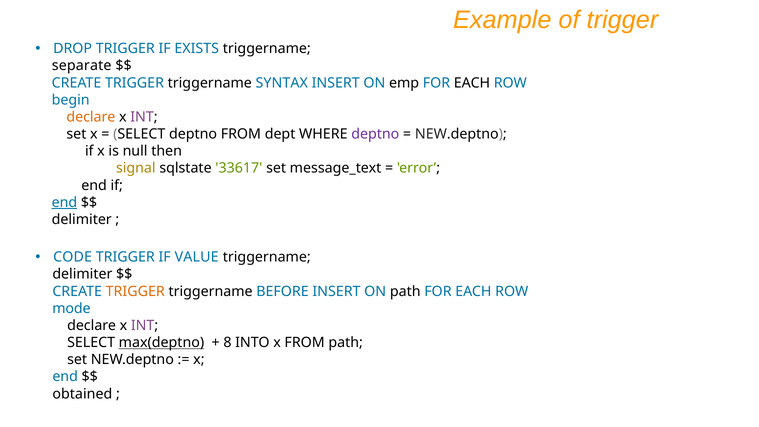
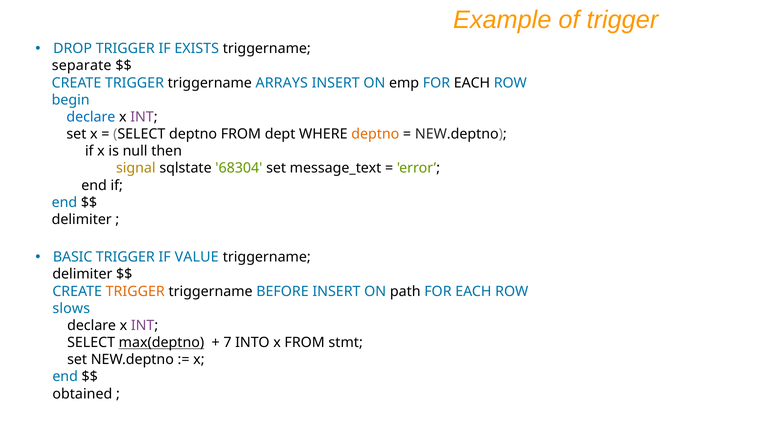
SYNTAX: SYNTAX -> ARRAYS
declare at (91, 117) colour: orange -> blue
deptno at (375, 134) colour: purple -> orange
33617: 33617 -> 68304
end at (64, 202) underline: present -> none
CODE: CODE -> BASIC
mode: mode -> slows
8: 8 -> 7
FROM path: path -> stmt
